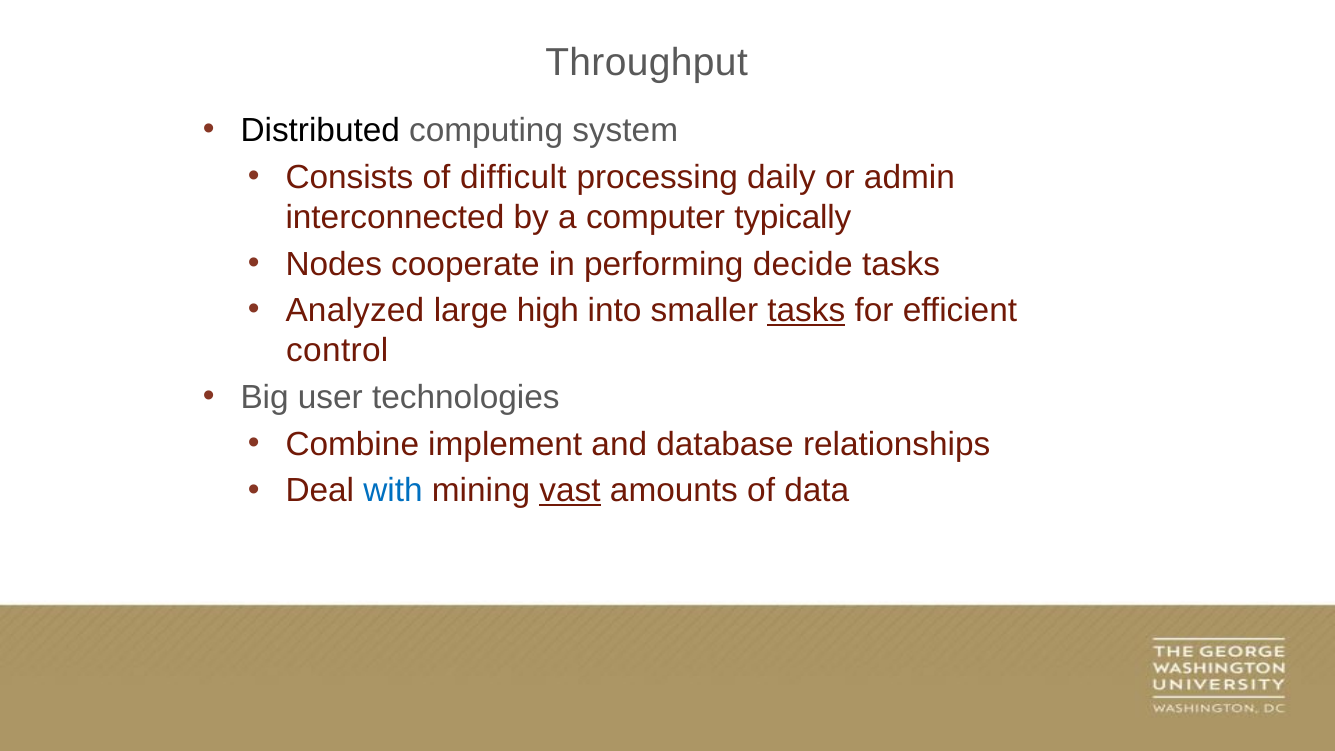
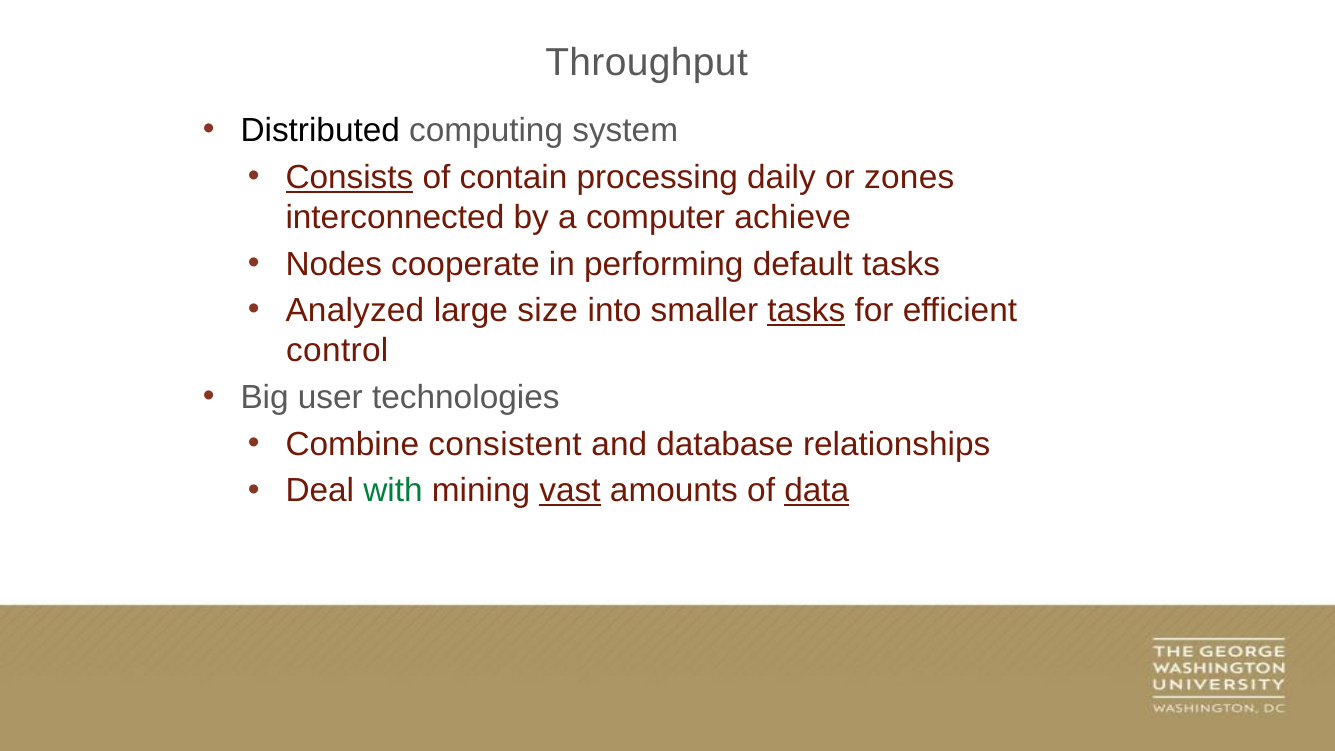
Consists underline: none -> present
difficult: difficult -> contain
admin: admin -> zones
typically: typically -> achieve
decide: decide -> default
high: high -> size
implement: implement -> consistent
with colour: blue -> green
data underline: none -> present
